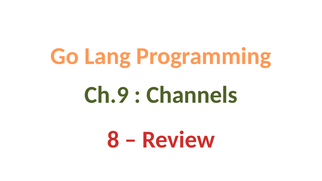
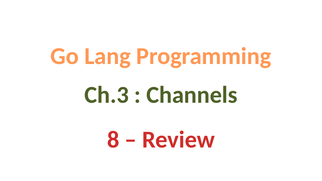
Ch.9: Ch.9 -> Ch.3
